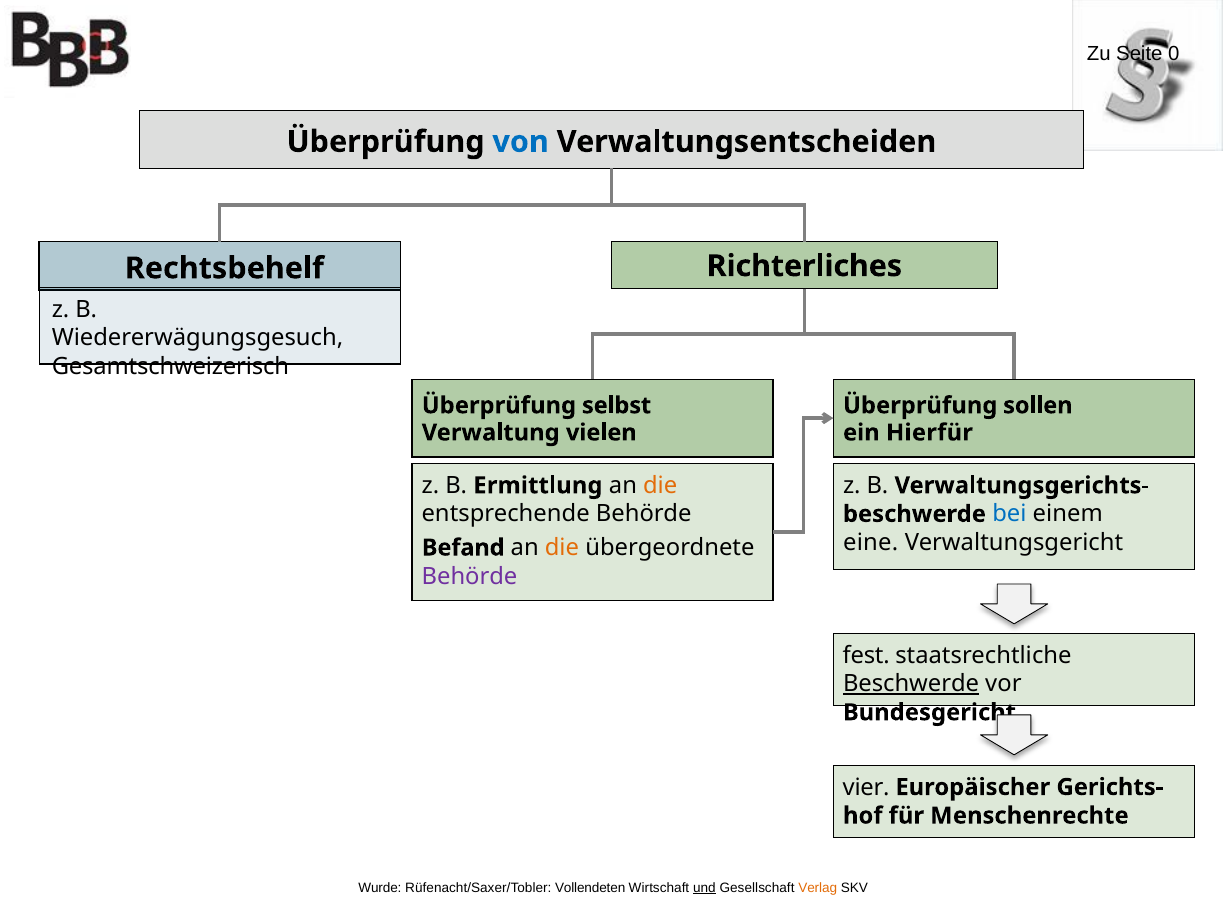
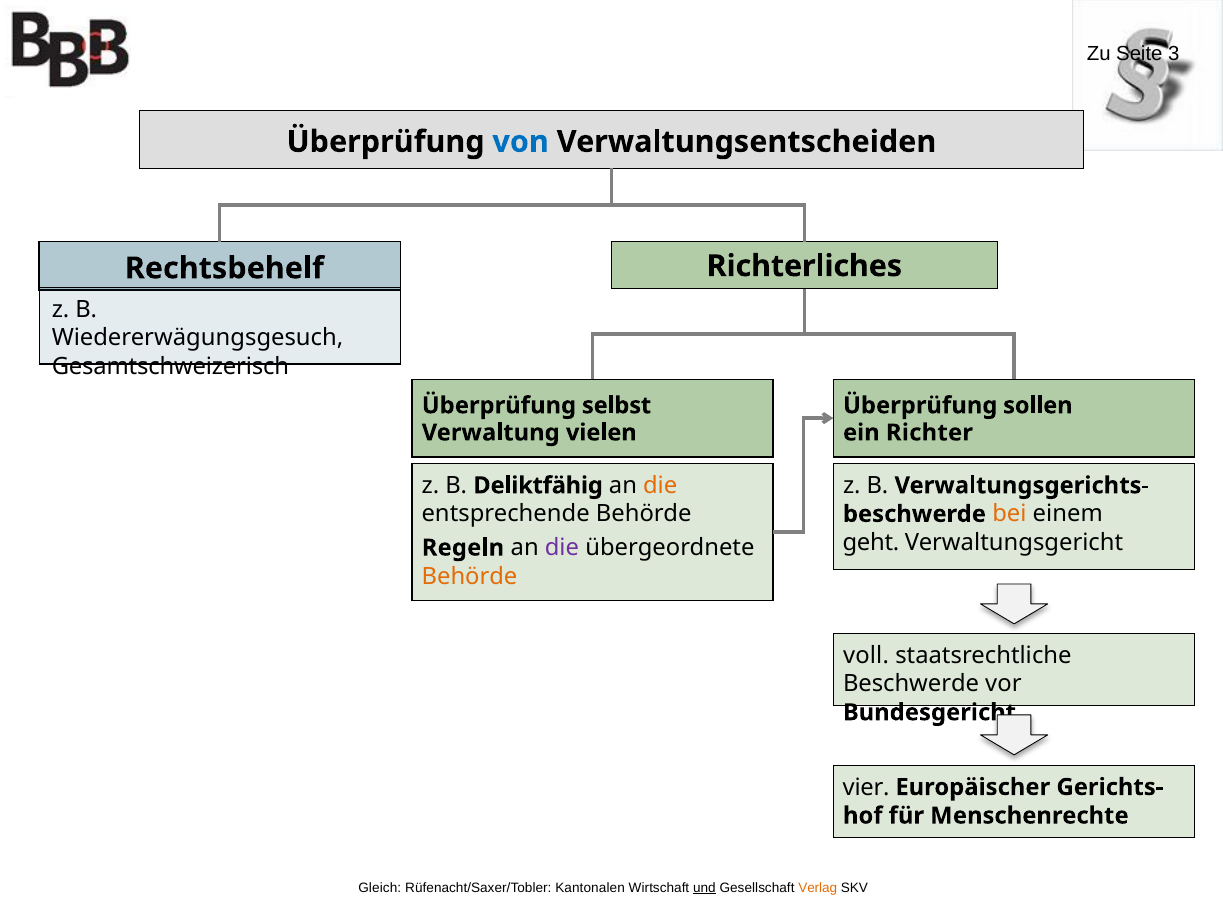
0: 0 -> 3
Hierfür: Hierfür -> Richter
Ermittlung: Ermittlung -> Deliktfähig
bei colour: blue -> orange
eine: eine -> geht
Befand: Befand -> Regeln
die at (562, 548) colour: orange -> purple
Behörde at (470, 576) colour: purple -> orange
fest: fest -> voll
Beschwerde at (911, 684) underline: present -> none
Wurde: Wurde -> Gleich
Vollendeten: Vollendeten -> Kantonalen
